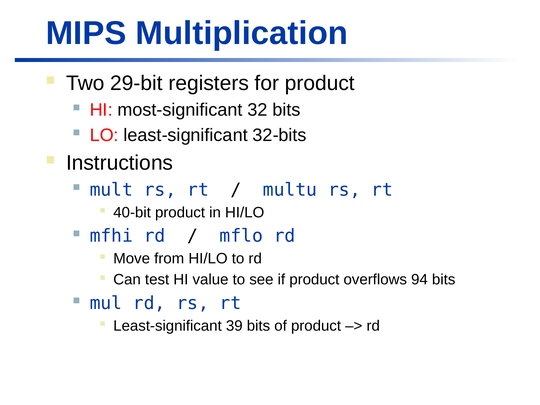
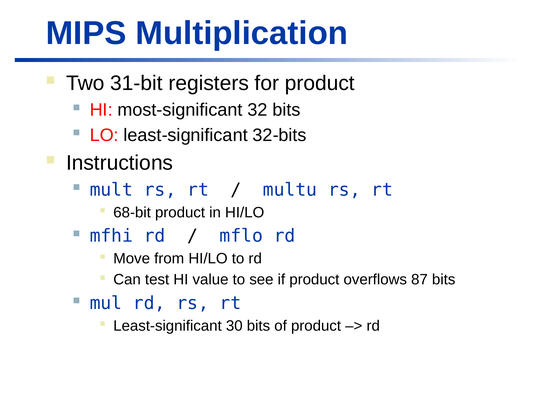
29-bit: 29-bit -> 31-bit
40-bit: 40-bit -> 68-bit
94: 94 -> 87
39: 39 -> 30
